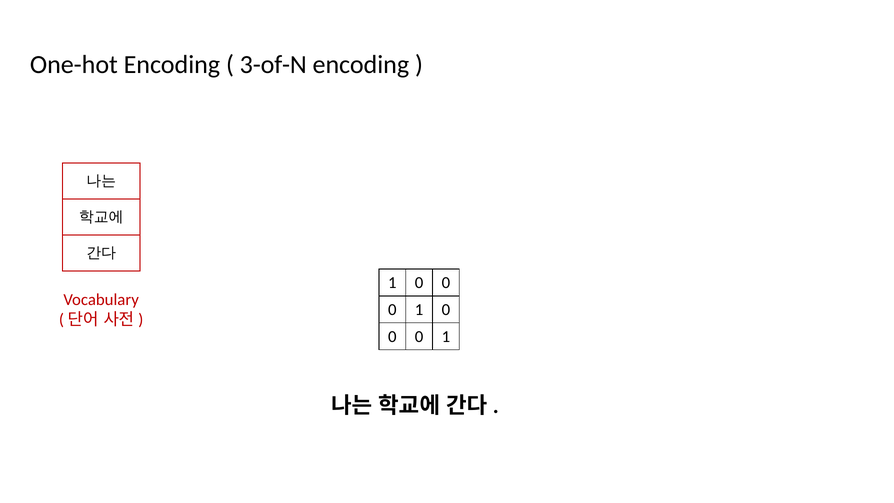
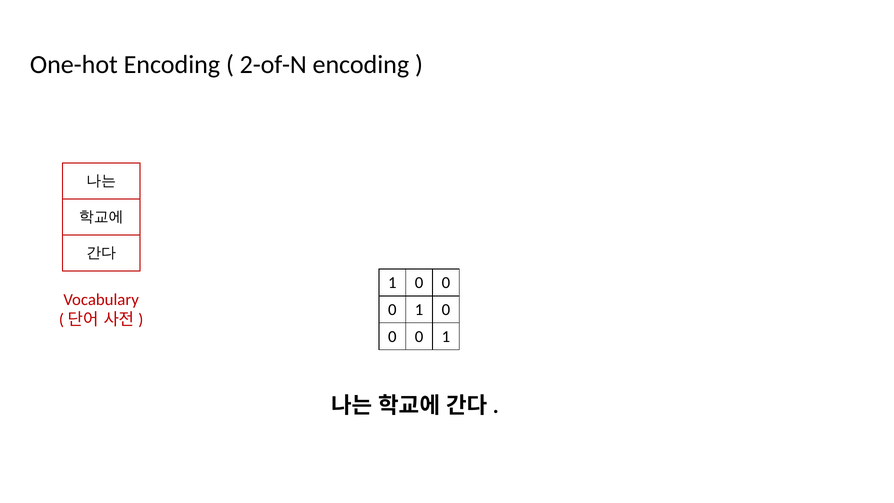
3-of-N: 3-of-N -> 2-of-N
